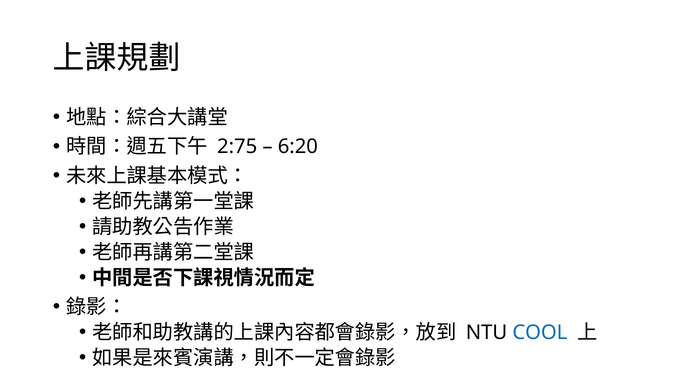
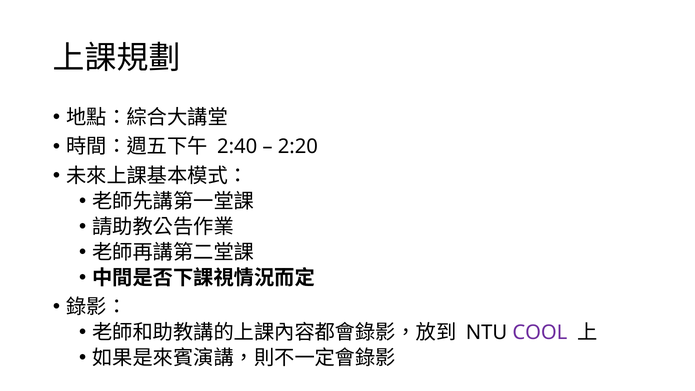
2:75: 2:75 -> 2:40
6:20: 6:20 -> 2:20
COOL colour: blue -> purple
